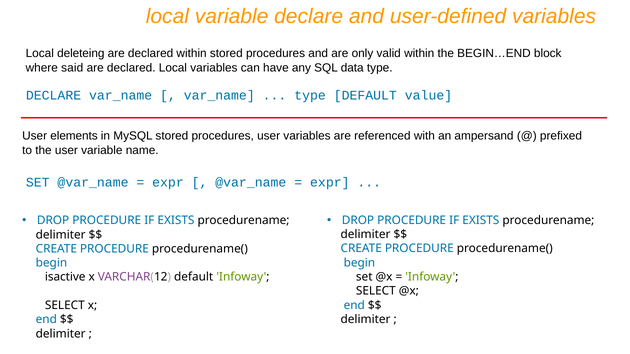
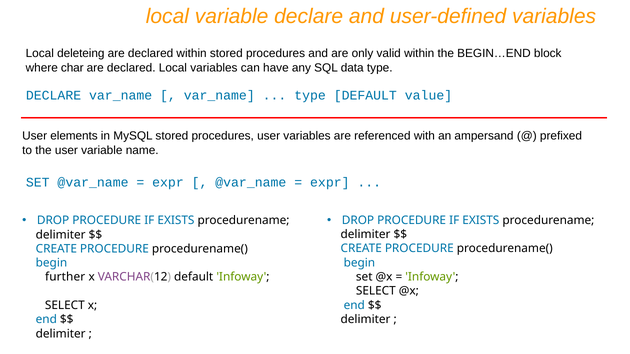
said: said -> char
isactive: isactive -> further
